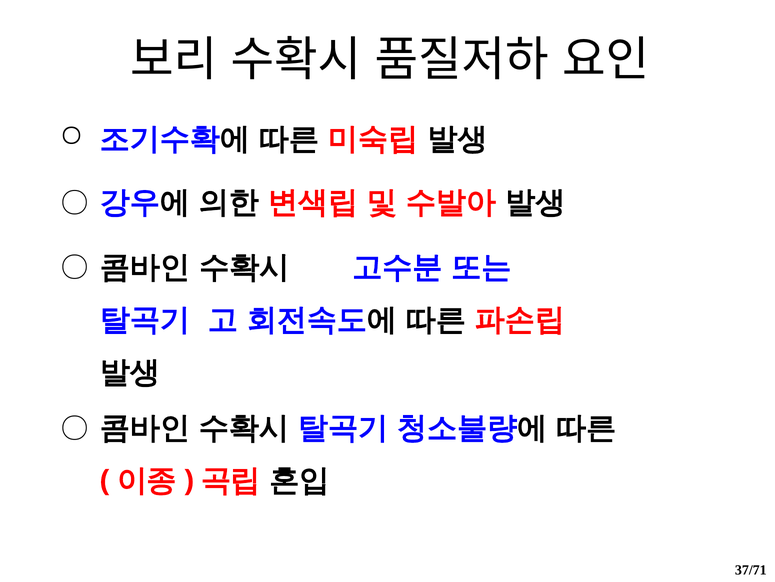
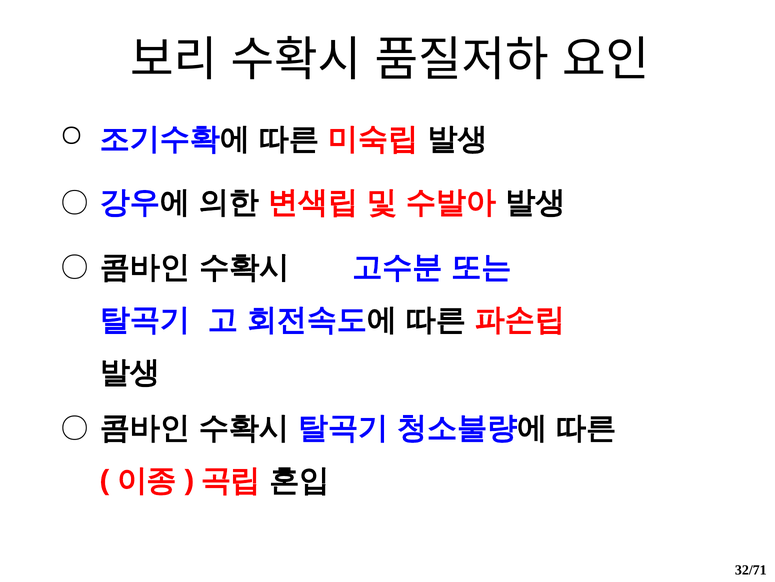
37/71: 37/71 -> 32/71
